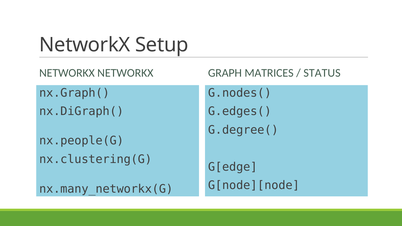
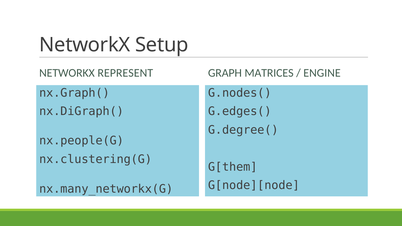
NETWORKX NETWORKX: NETWORKX -> REPRESENT
STATUS: STATUS -> ENGINE
G[edge: G[edge -> G[them
